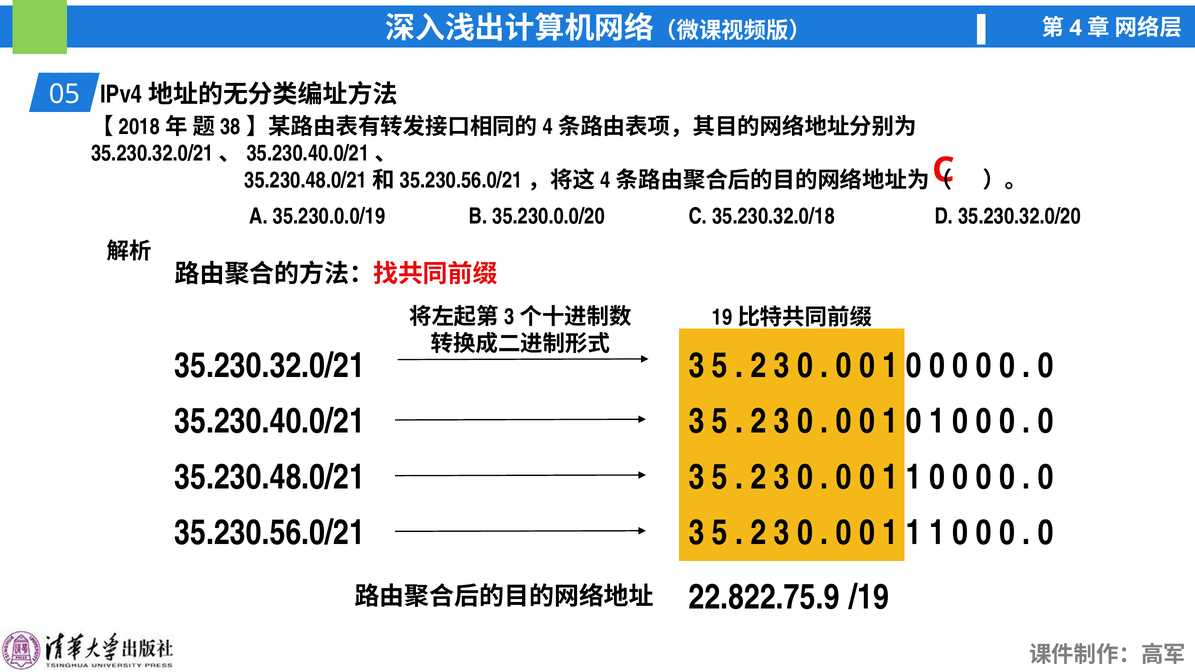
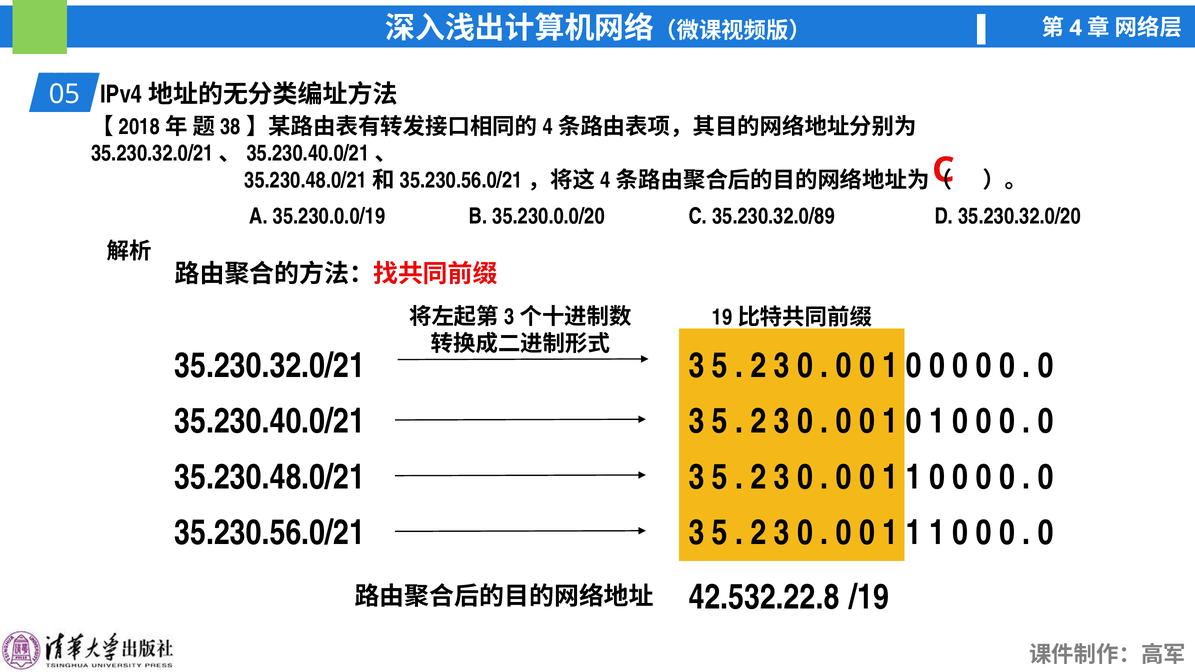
35.230.32.0/18: 35.230.32.0/18 -> 35.230.32.0/89
22.822.75.9: 22.822.75.9 -> 42.532.22.8
